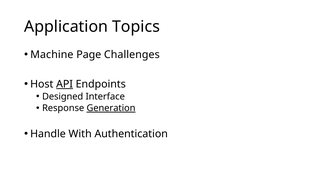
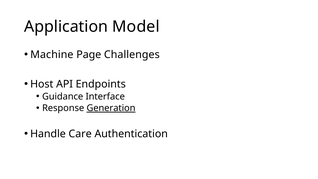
Topics: Topics -> Model
API underline: present -> none
Designed: Designed -> Guidance
With: With -> Care
